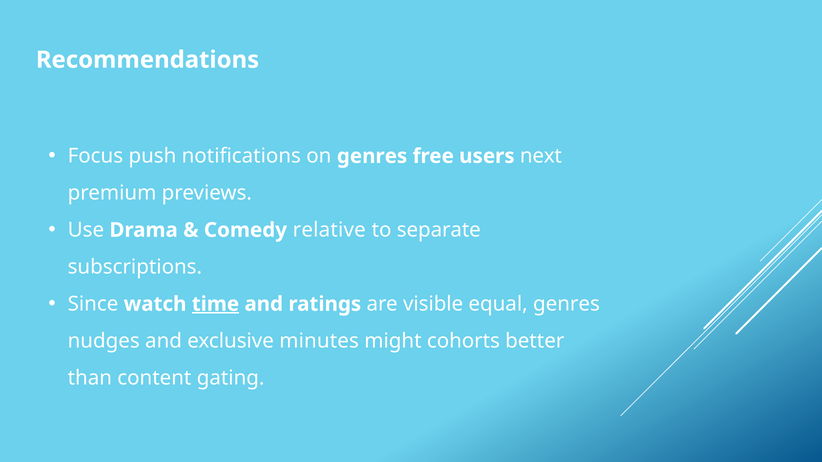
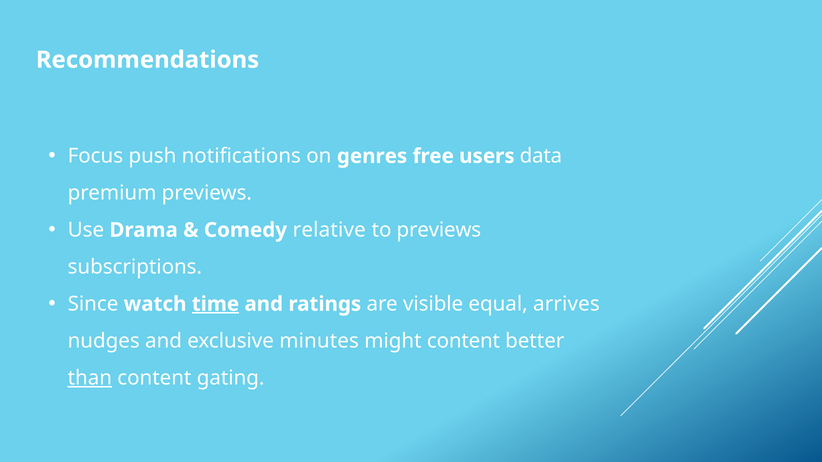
next: next -> data
to separate: separate -> previews
equal genres: genres -> arrives
might cohorts: cohorts -> content
than underline: none -> present
